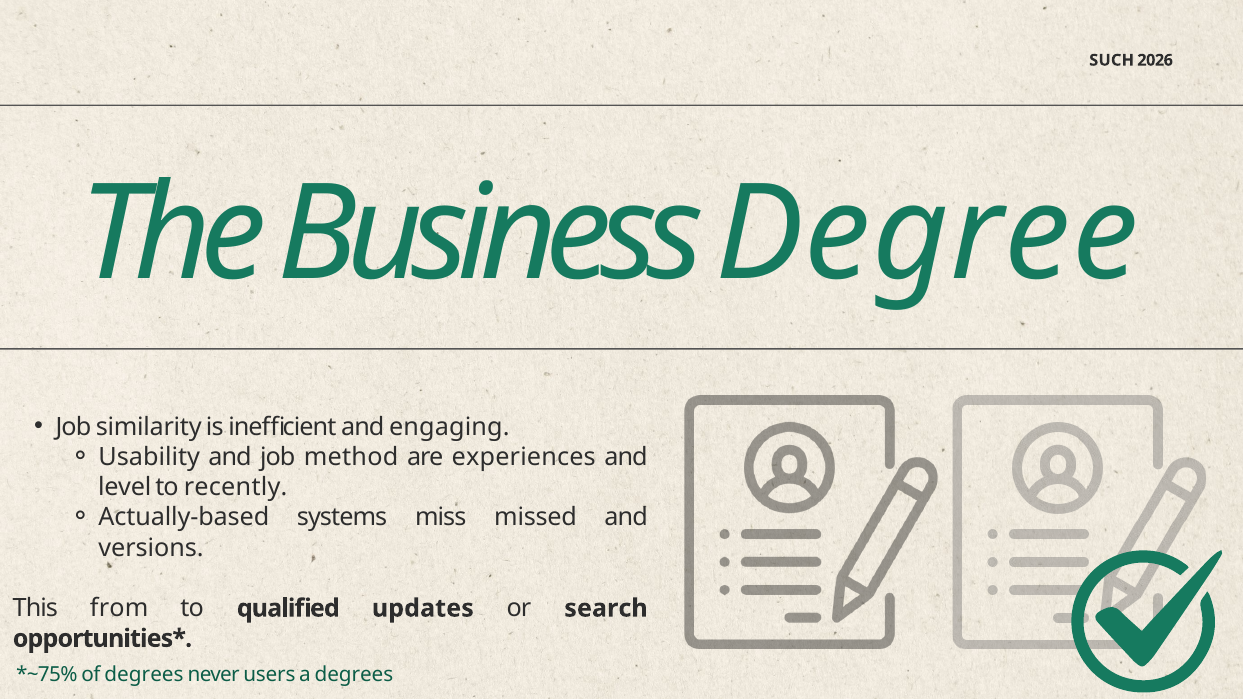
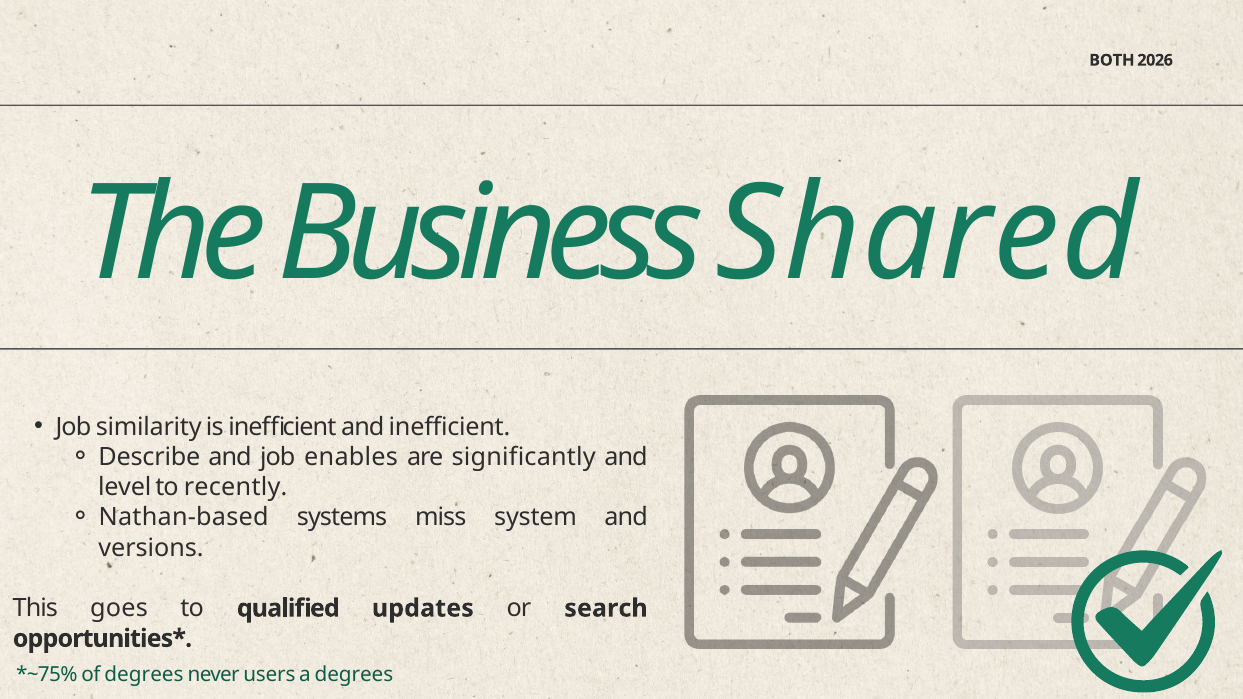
SUCH: SUCH -> BOTH
Degree: Degree -> Shared
and engaging: engaging -> inefficient
Usability: Usability -> Describe
method: method -> enables
experiences: experiences -> significantly
Actually-based: Actually-based -> Nathan-based
missed: missed -> system
from: from -> goes
